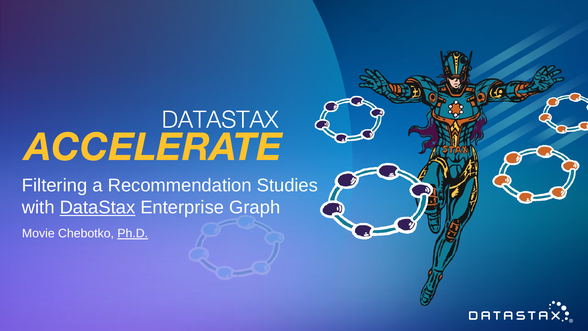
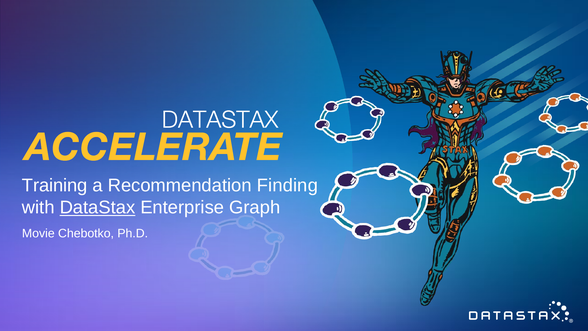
Filtering: Filtering -> Training
Studies: Studies -> Finding
Ph.D underline: present -> none
